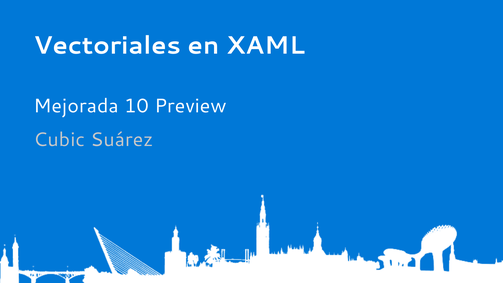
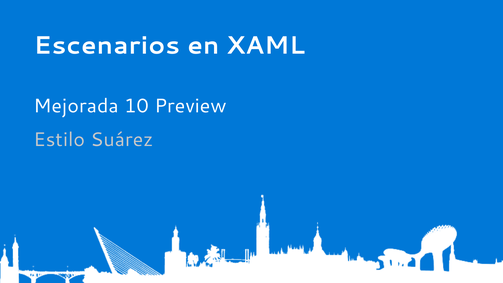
Vectoriales: Vectoriales -> Escenarios
Cubic: Cubic -> Estilo
